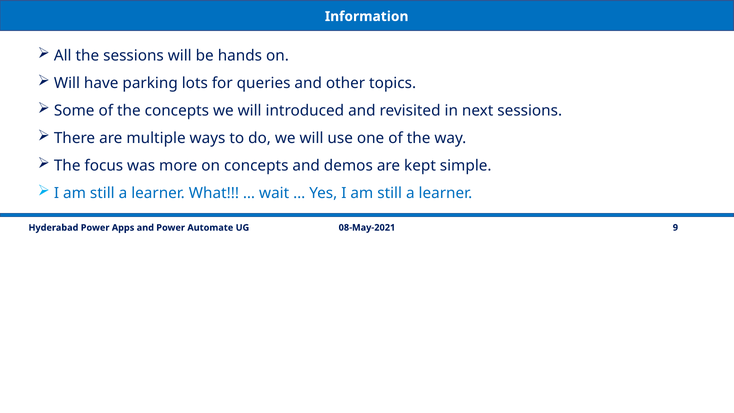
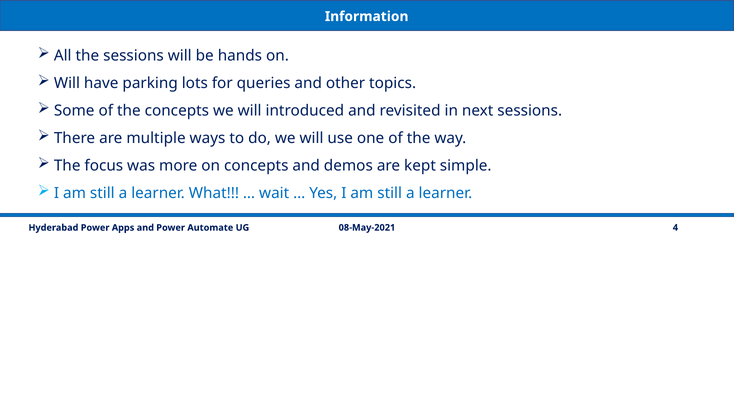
9: 9 -> 4
